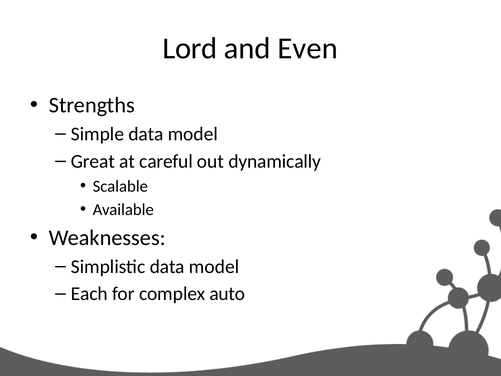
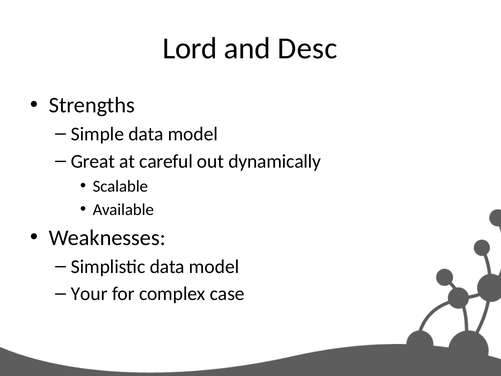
Even: Even -> Desc
Each: Each -> Your
auto: auto -> case
